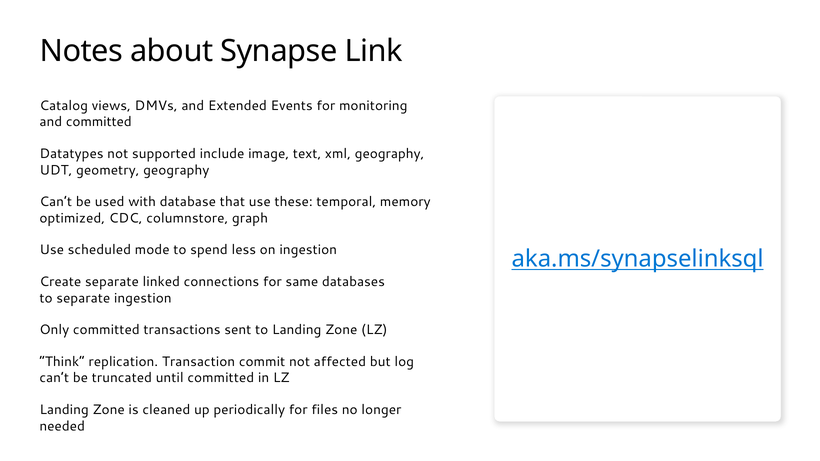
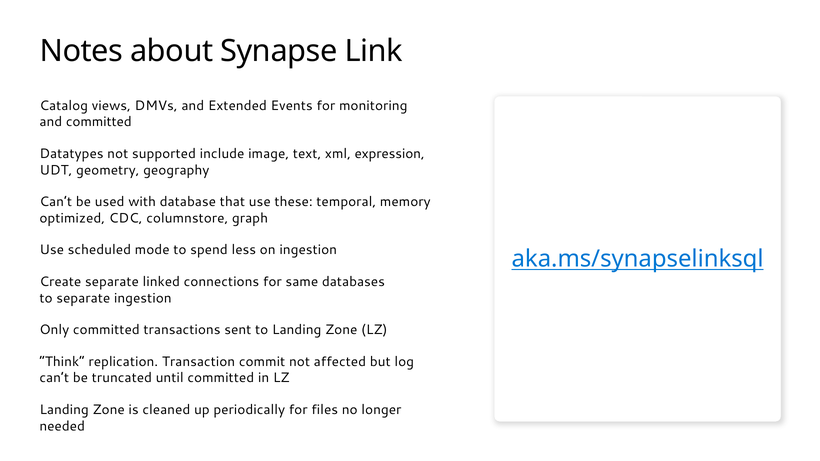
xml geography: geography -> expression
